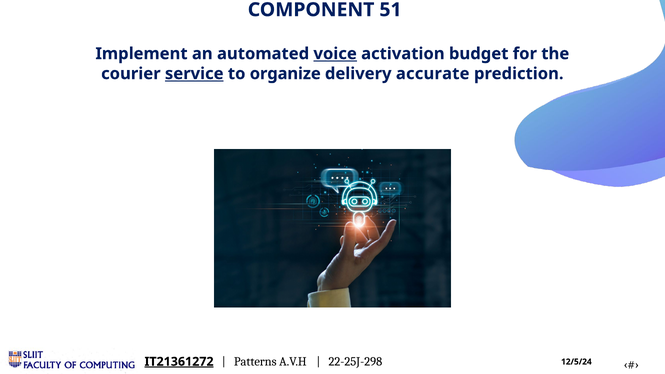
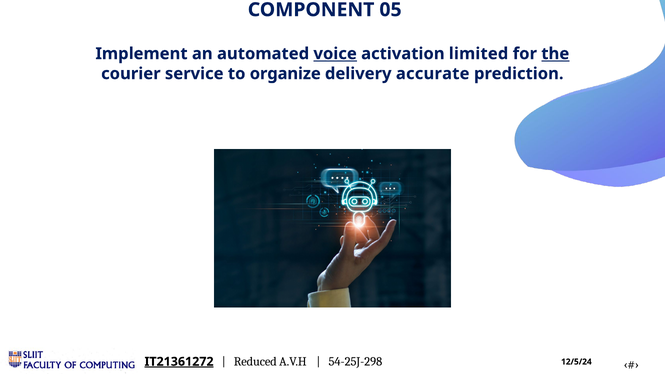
51: 51 -> 05
budget: budget -> limited
the underline: none -> present
service underline: present -> none
Patterns: Patterns -> Reduced
22-25J-298: 22-25J-298 -> 54-25J-298
